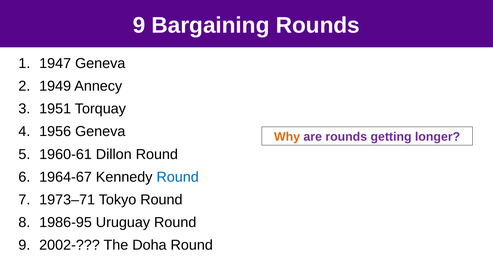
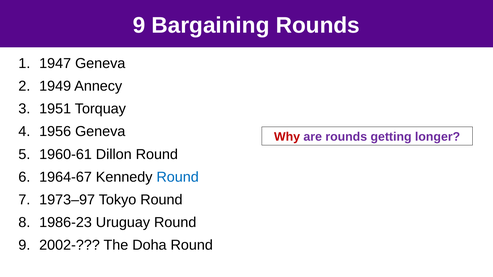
Why colour: orange -> red
1973–71: 1973–71 -> 1973–97
1986-95: 1986-95 -> 1986-23
